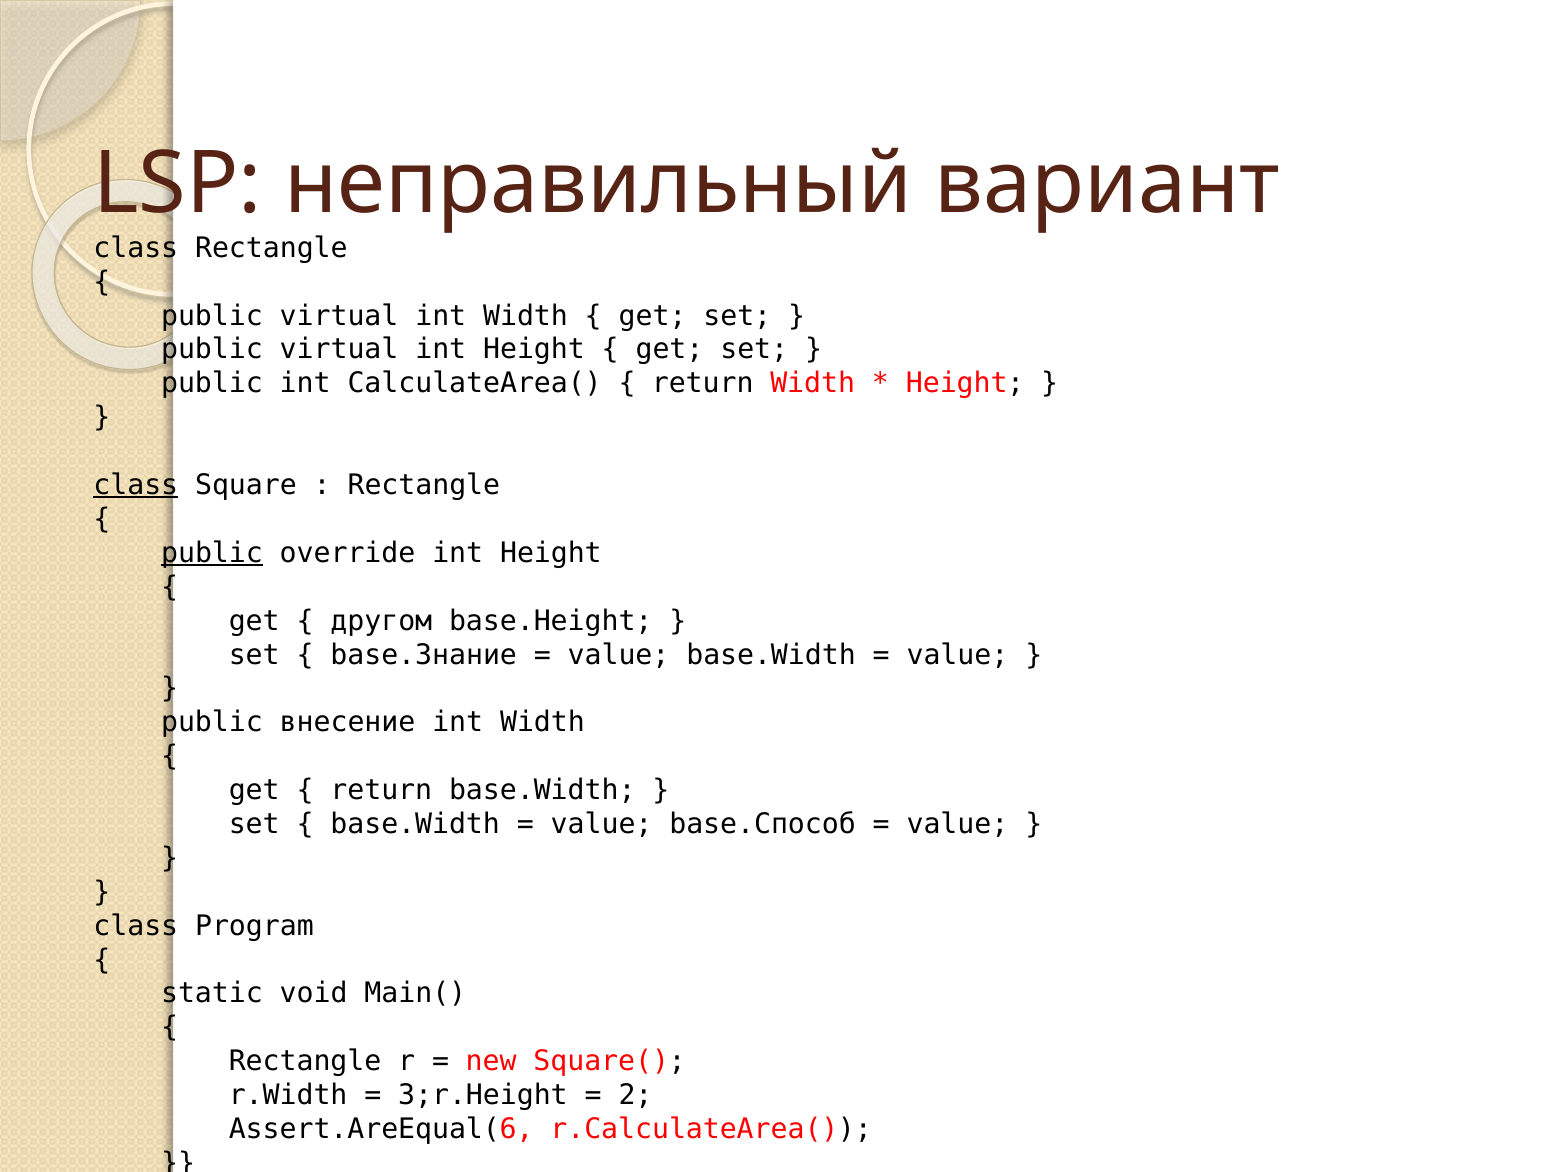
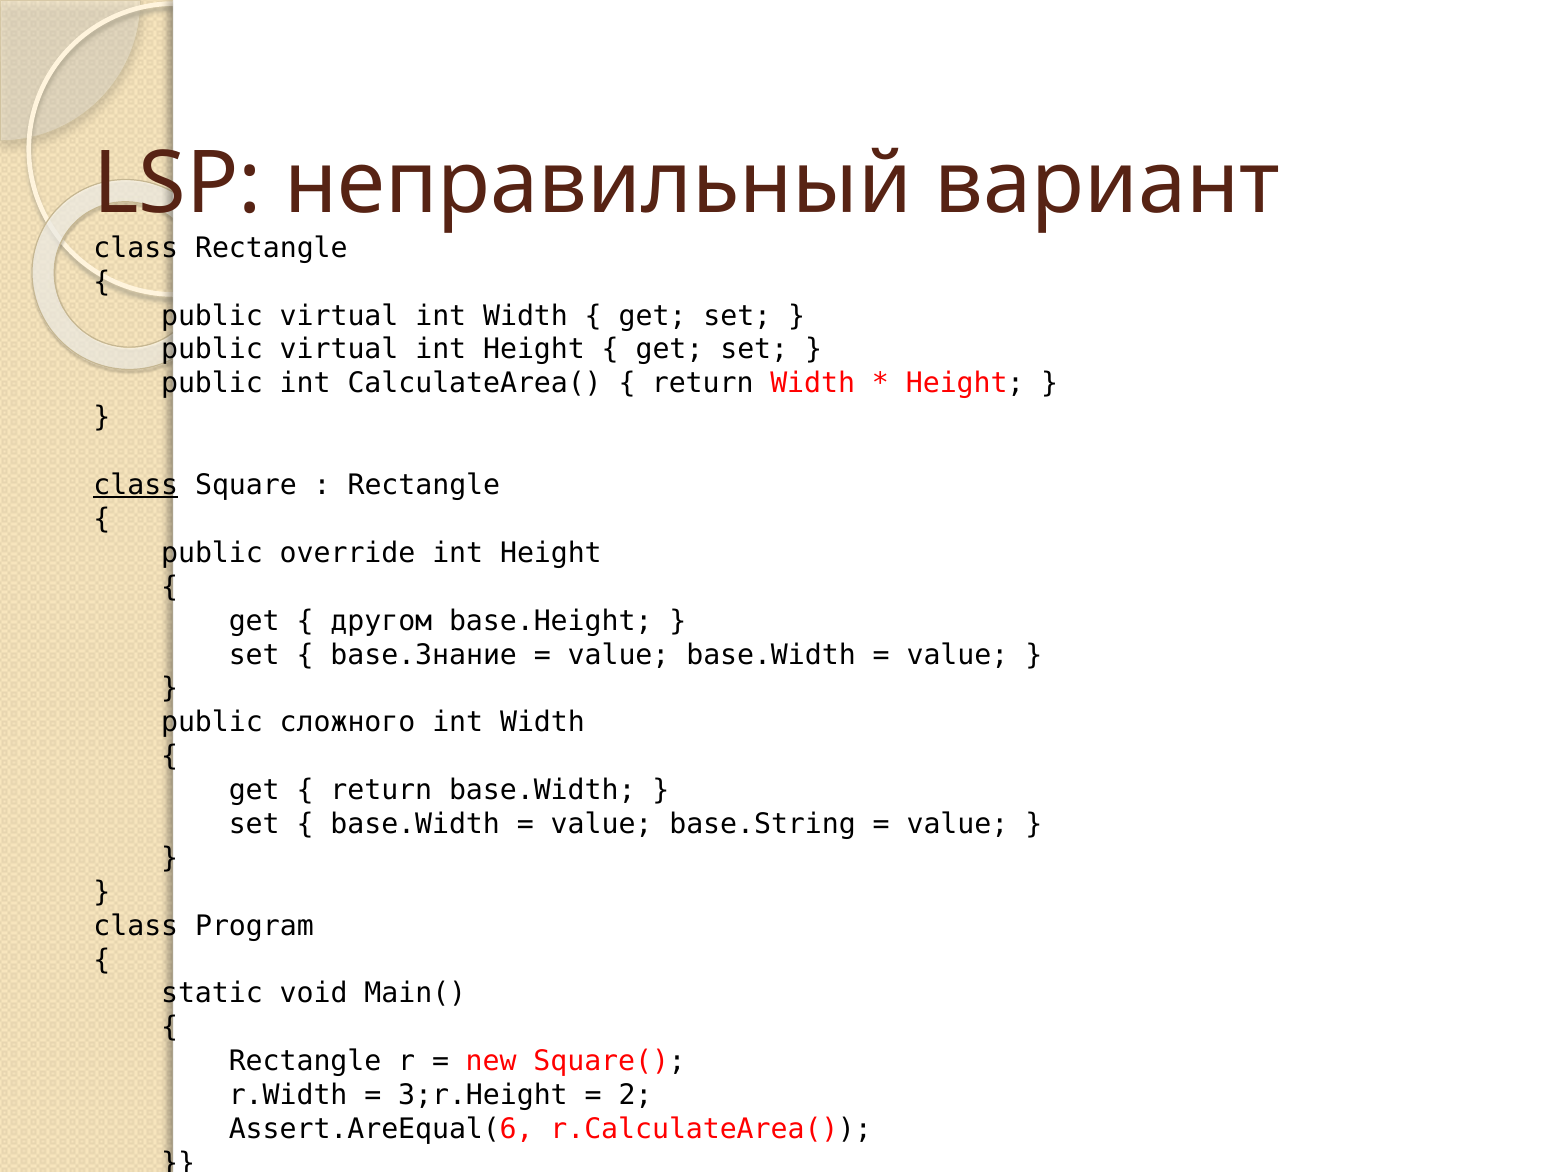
public at (212, 553) underline: present -> none
внесение: внесение -> сложного
base.Способ: base.Способ -> base.String
